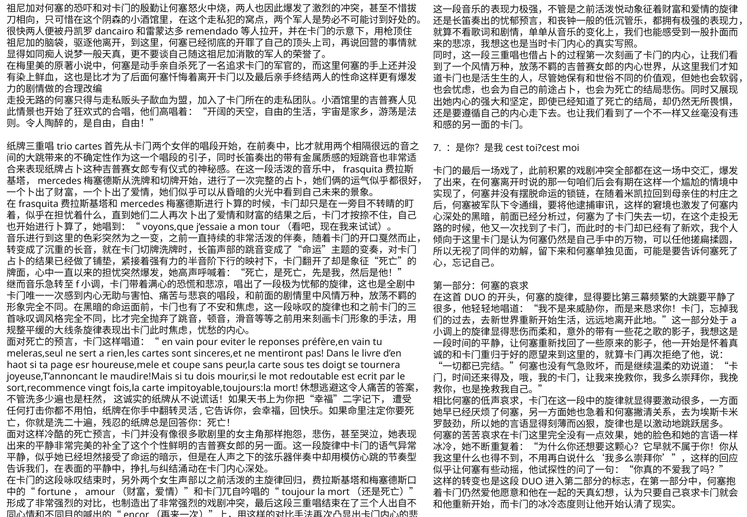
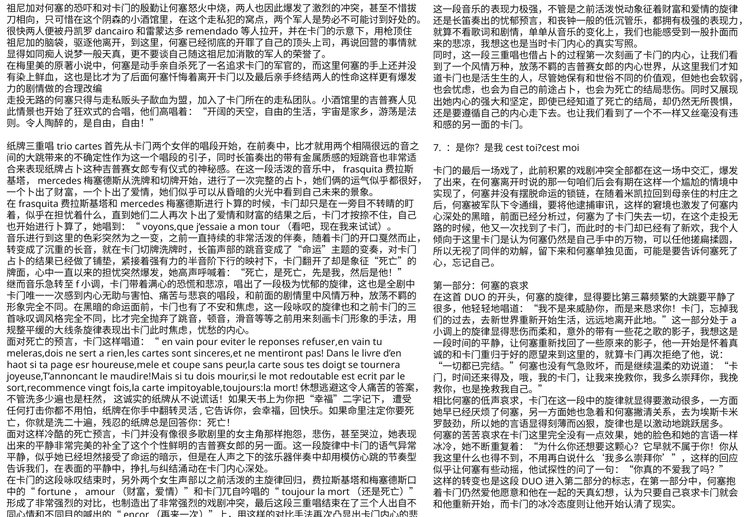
préfère,en: préfère,en -> refuser,en
meleras,seul: meleras,seul -> meleras,dois
